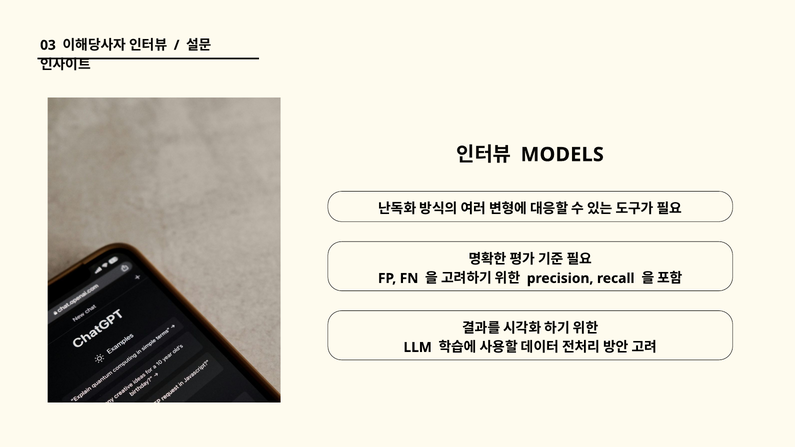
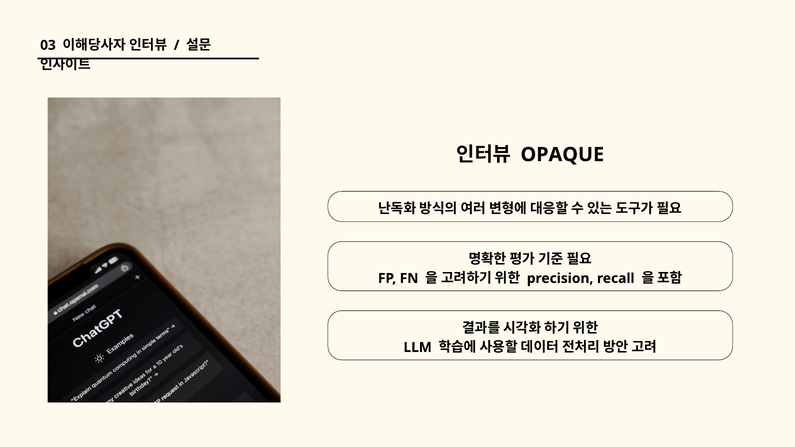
MODELS: MODELS -> OPAQUE
